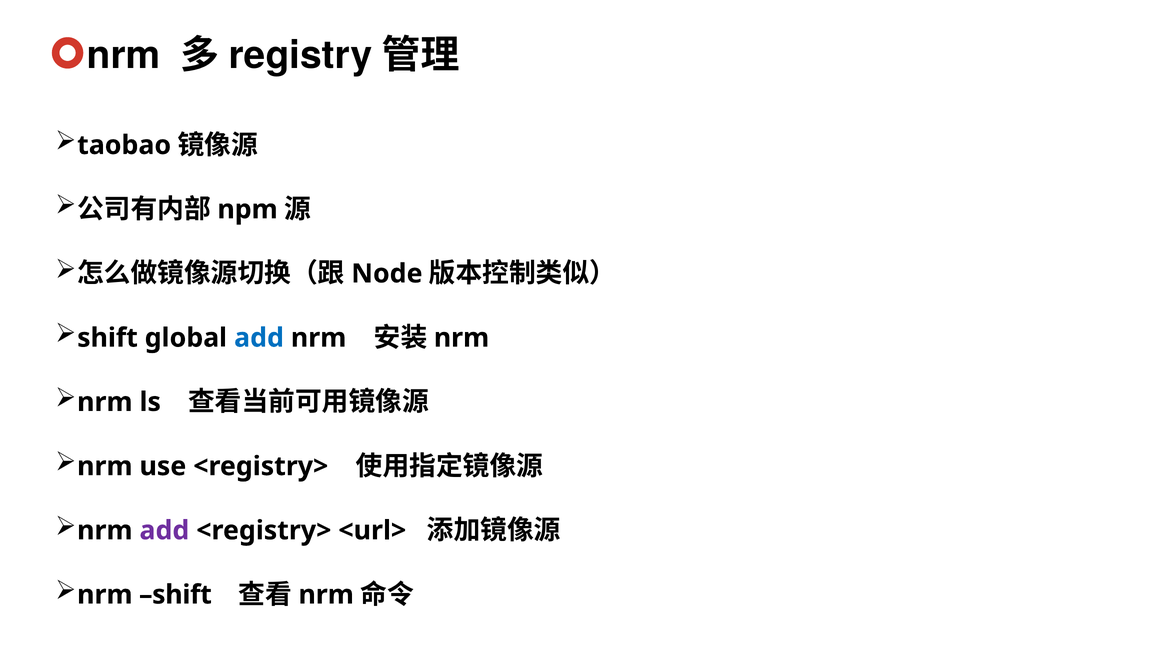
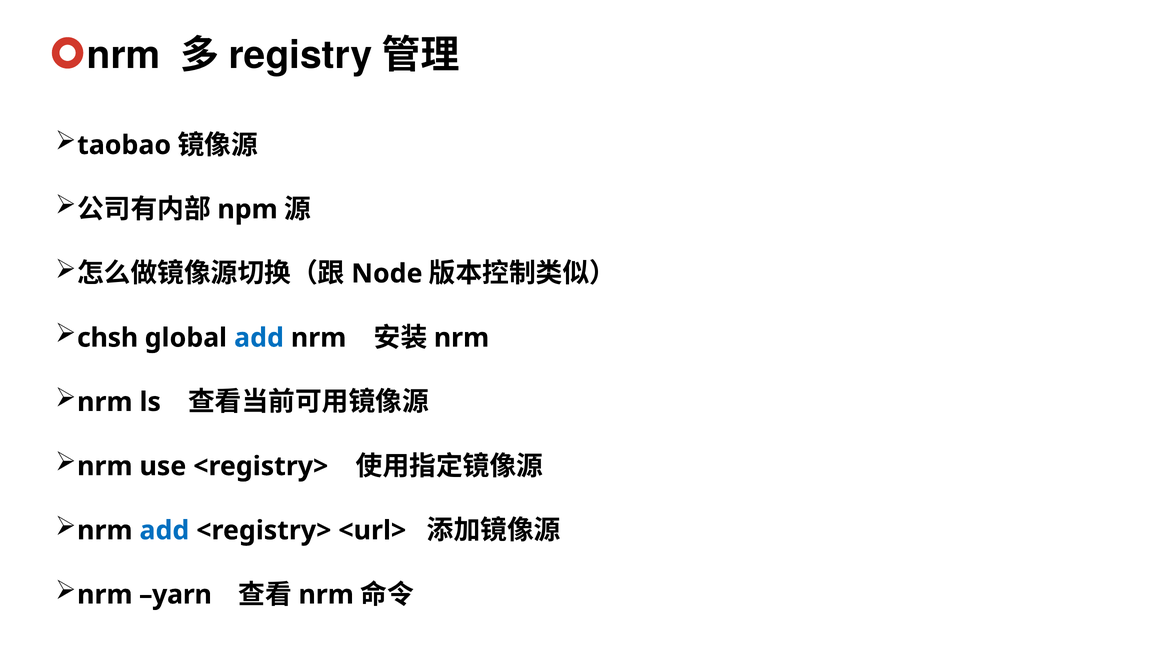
shift at (107, 338): shift -> chsh
add at (164, 530) colour: purple -> blue
nrm shift: shift -> yarn
